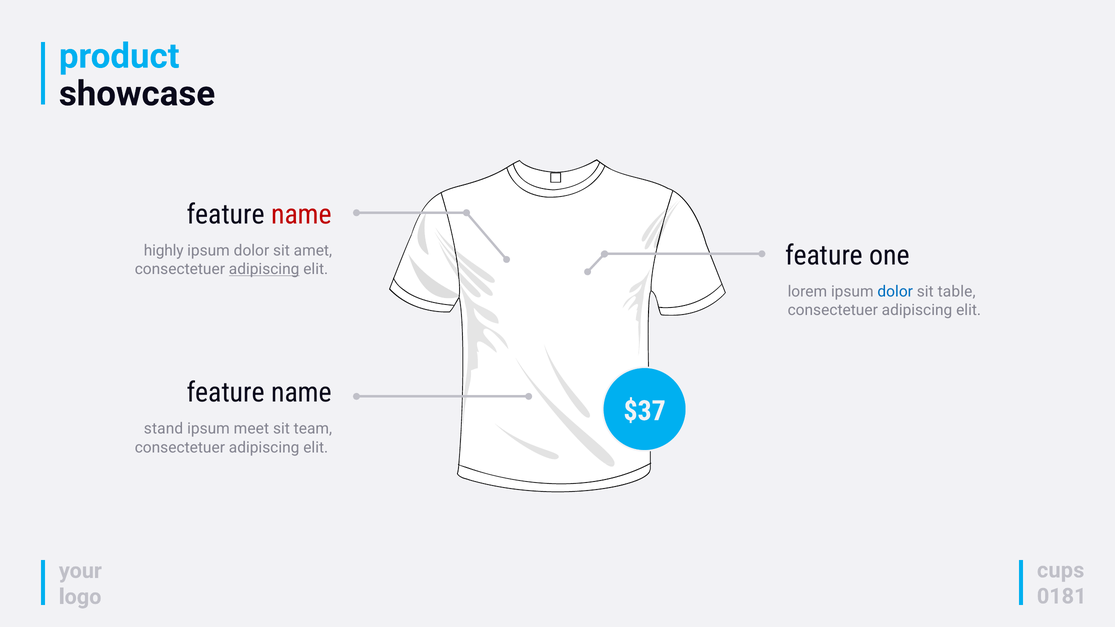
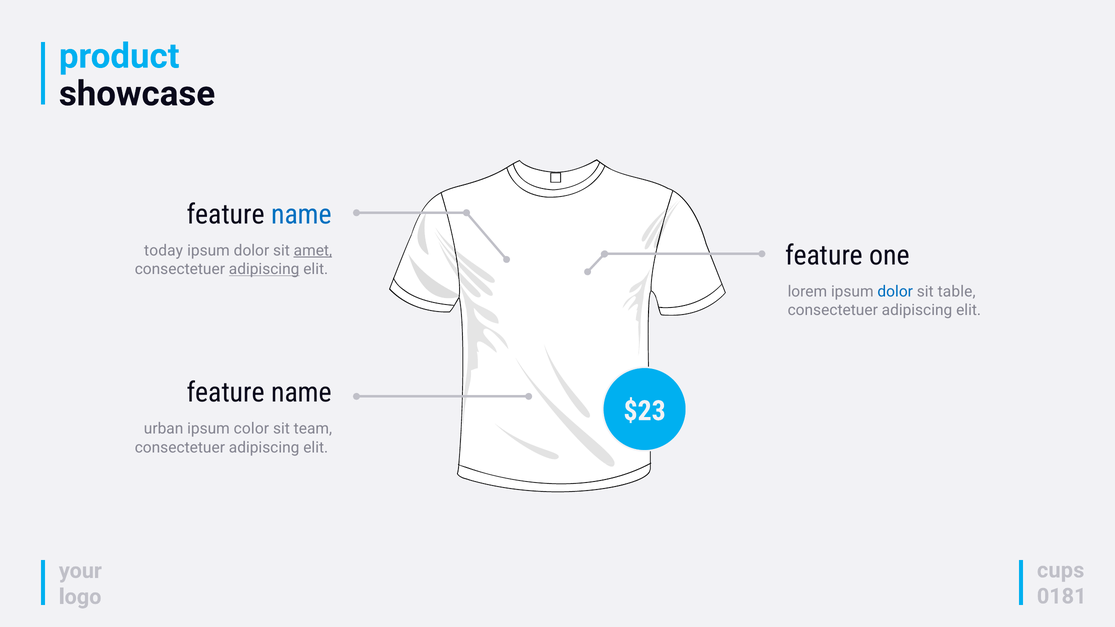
name at (302, 215) colour: red -> blue
highly: highly -> today
amet underline: none -> present
$37: $37 -> $23
stand: stand -> urban
meet: meet -> color
